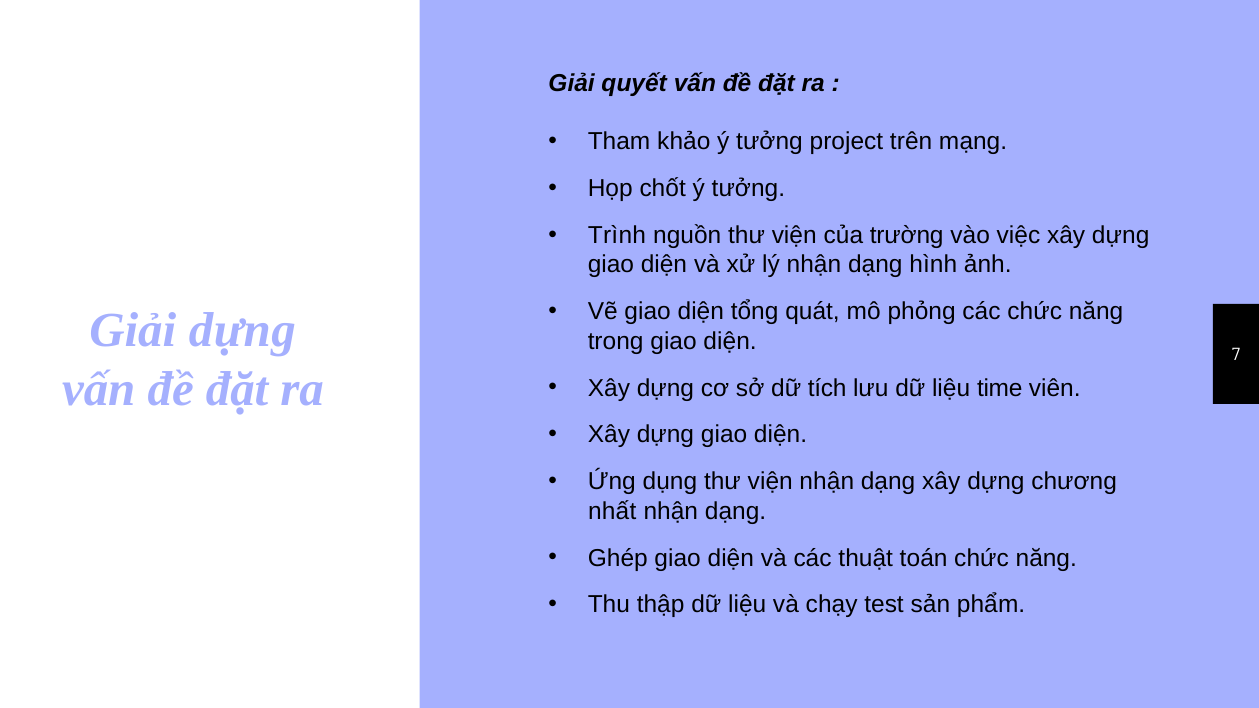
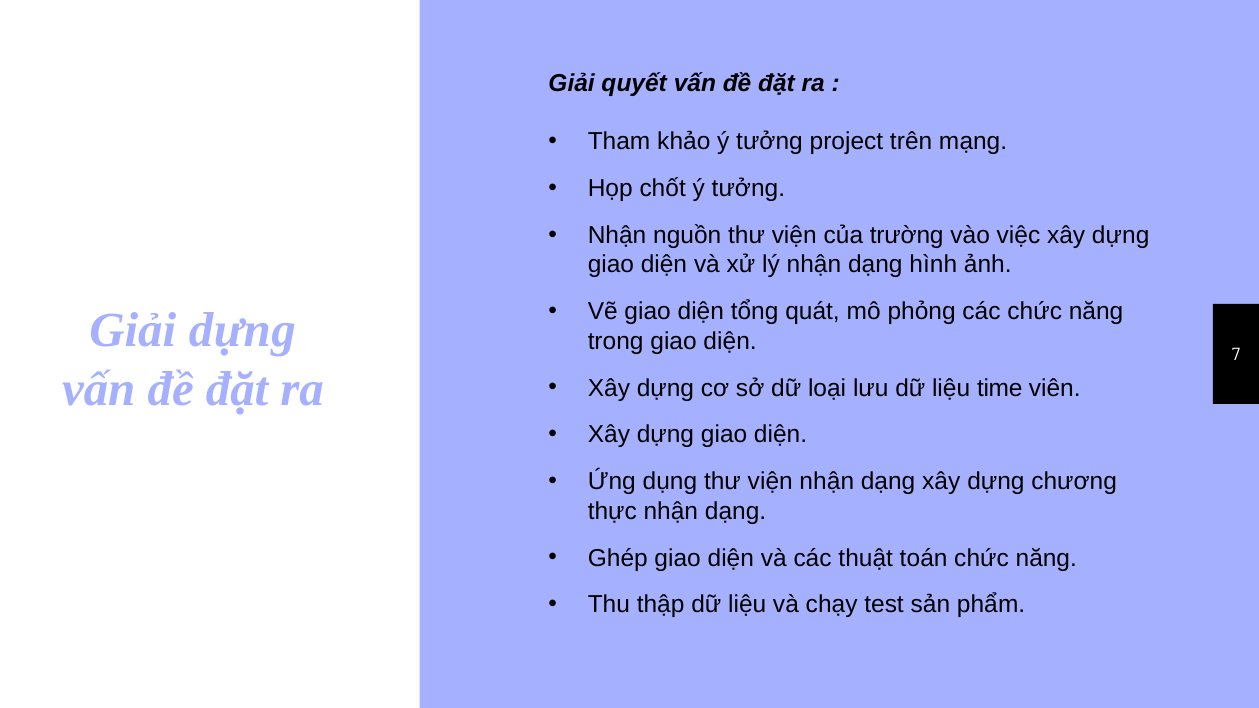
Trình at (617, 236): Trình -> Nhận
tích: tích -> loại
nhất: nhất -> thực
